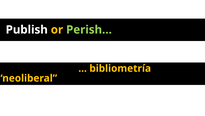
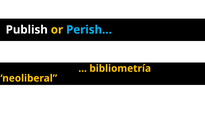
Perish… colour: light green -> light blue
